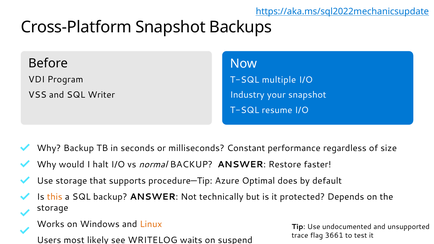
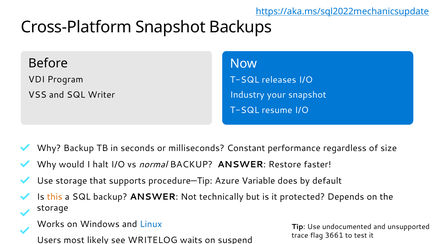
multiple: multiple -> releases
Optimal: Optimal -> Variable
Linux colour: orange -> blue
